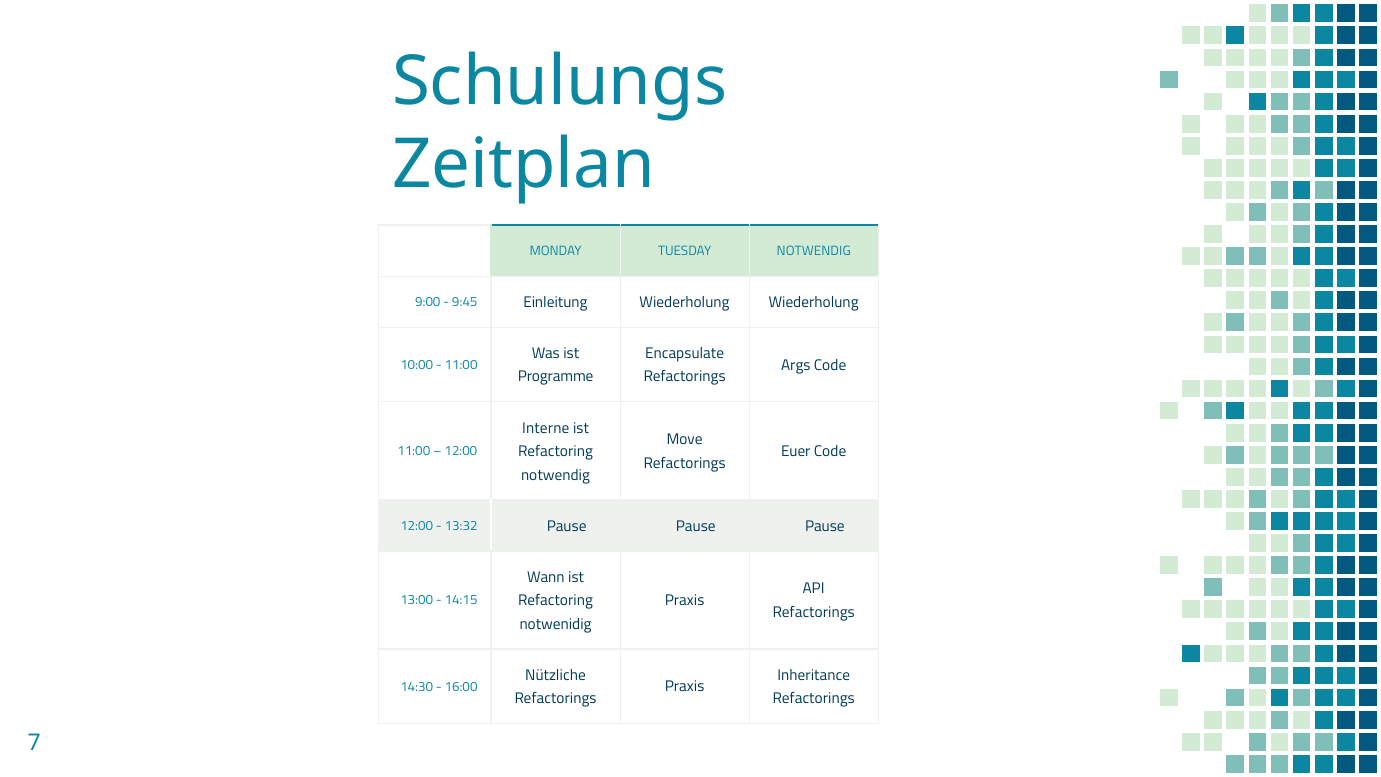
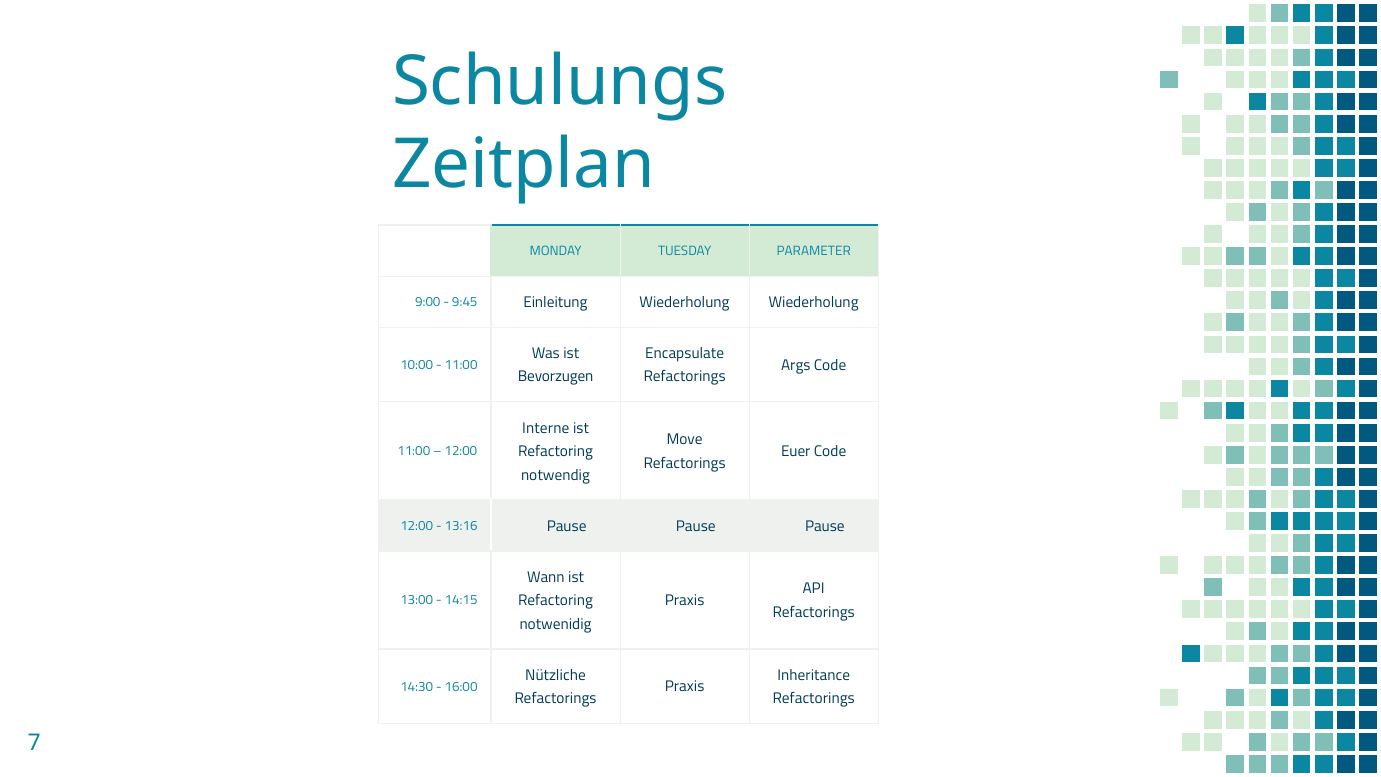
TUESDAY NOTWENDIG: NOTWENDIG -> PARAMETER
Programme: Programme -> Bevorzugen
13:32: 13:32 -> 13:16
